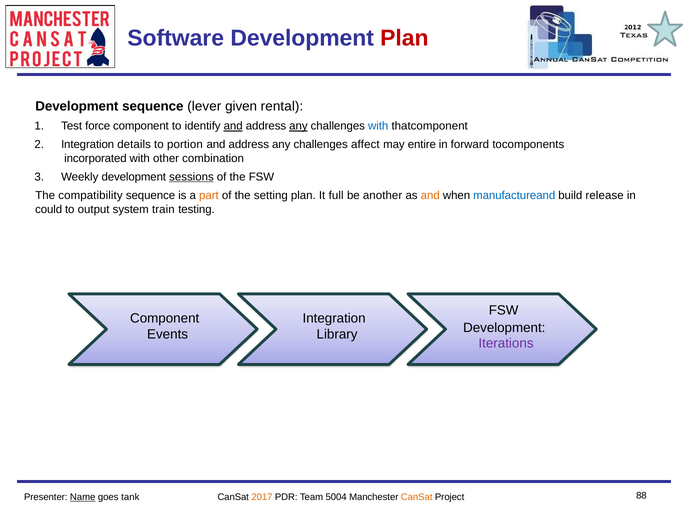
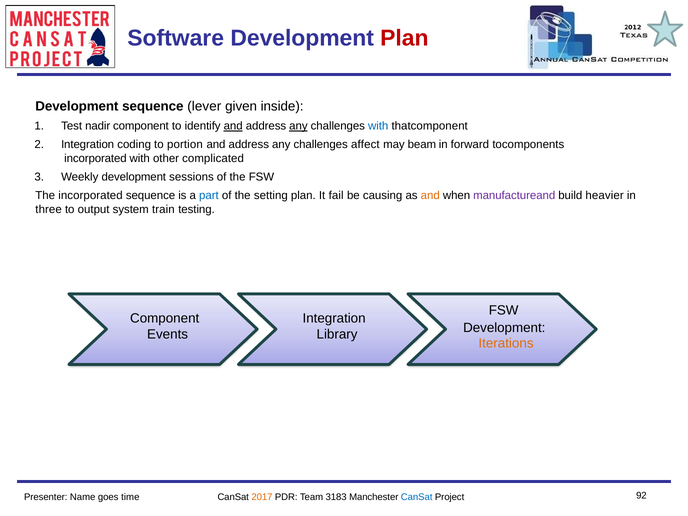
rental: rental -> inside
force: force -> nadir
details: details -> coding
entire: entire -> beam
combination: combination -> complicated
sessions underline: present -> none
The compatibility: compatibility -> incorporated
part colour: orange -> blue
full: full -> fail
another: another -> causing
manufactureand colour: blue -> purple
release: release -> heavier
could: could -> three
Iterations colour: purple -> orange
Name underline: present -> none
tank: tank -> time
5004: 5004 -> 3183
CanSat at (417, 497) colour: orange -> blue
88: 88 -> 92
